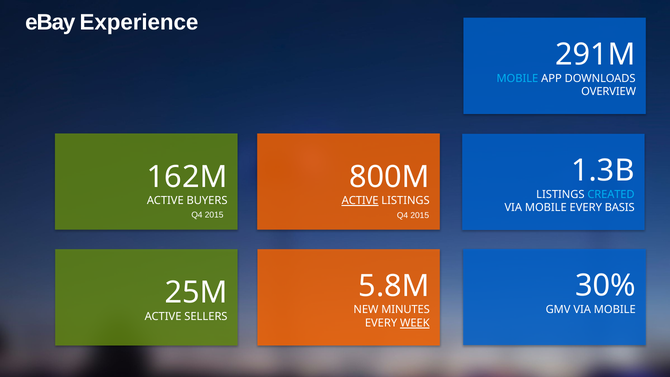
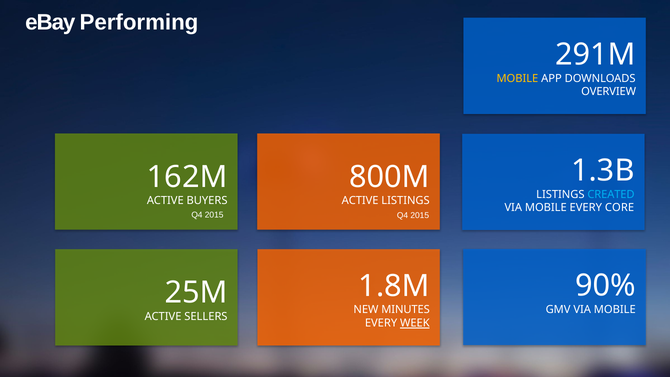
Experience: Experience -> Performing
MOBILE at (517, 78) colour: light blue -> yellow
ACTIVE at (360, 201) underline: present -> none
BASIS: BASIS -> CORE
30%: 30% -> 90%
5.8M: 5.8M -> 1.8M
